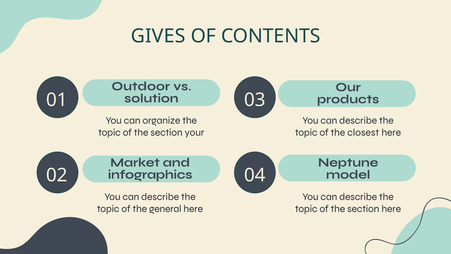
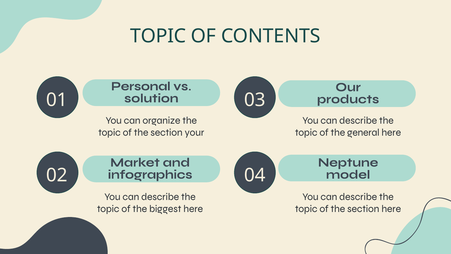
GIVES at (158, 36): GIVES -> TOPIC
Outdoor: Outdoor -> Personal
closest: closest -> general
general: general -> biggest
